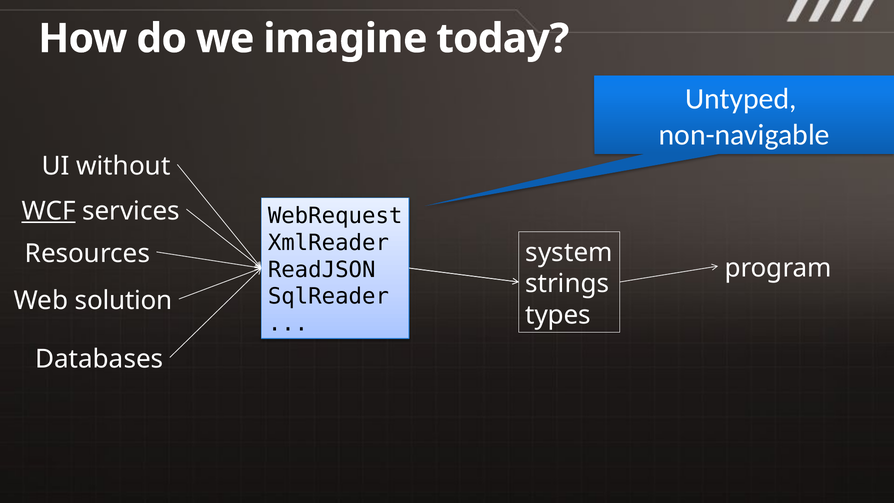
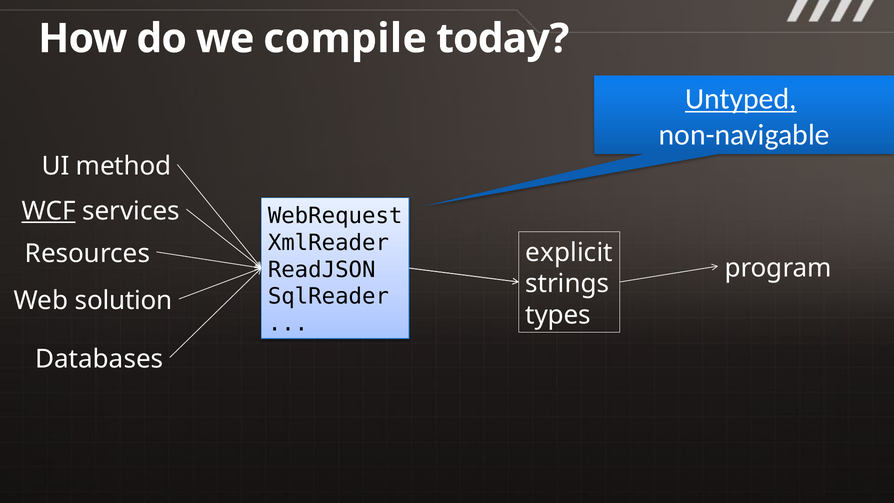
imagine: imagine -> compile
Untyped underline: none -> present
without: without -> method
system: system -> explicit
